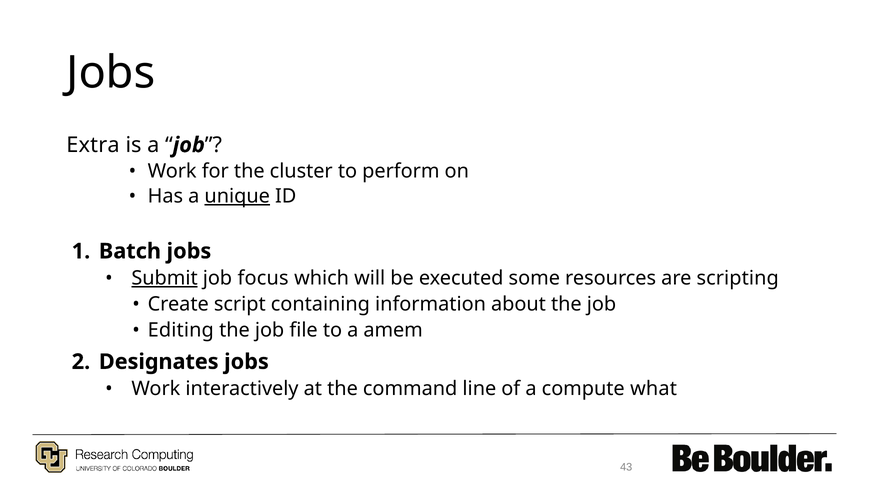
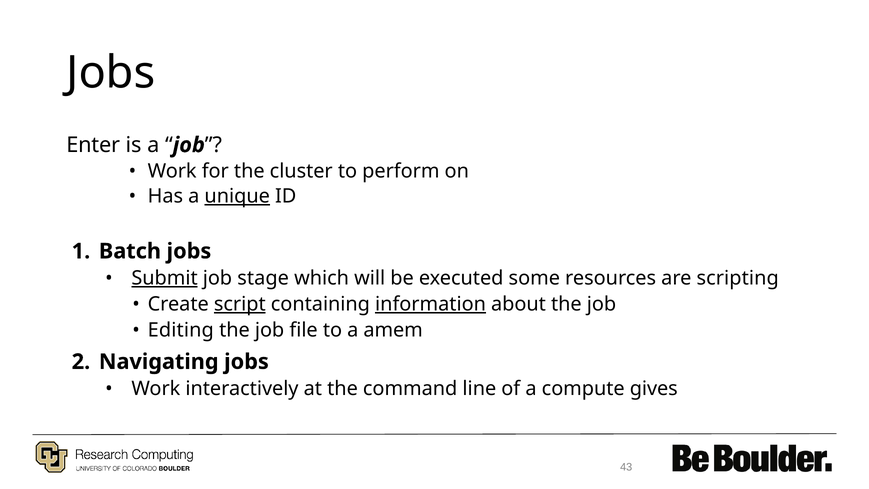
Extra: Extra -> Enter
focus: focus -> stage
script underline: none -> present
information underline: none -> present
Designates: Designates -> Navigating
what: what -> gives
